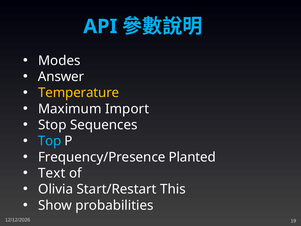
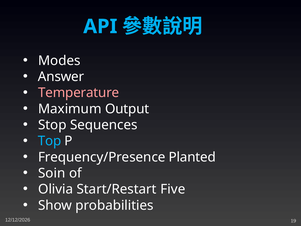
Temperature colour: yellow -> pink
Import: Import -> Output
Text: Text -> Soin
This: This -> Five
